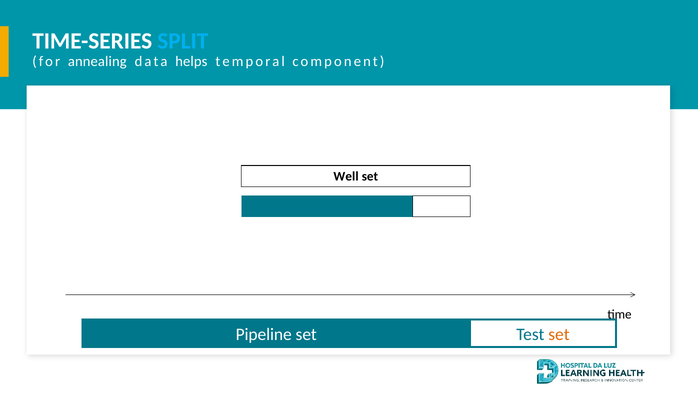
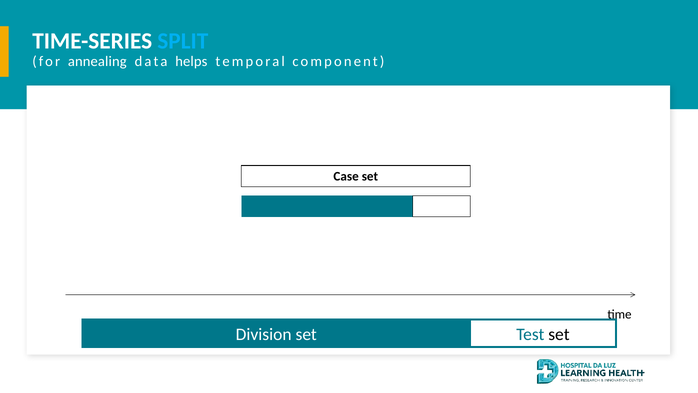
Well: Well -> Case
Pipeline: Pipeline -> Division
set at (559, 334) colour: orange -> black
